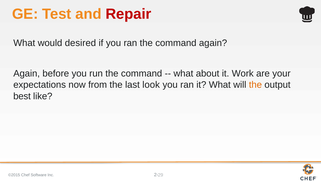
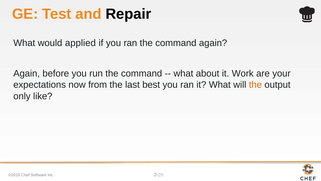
Repair colour: red -> black
desired: desired -> applied
look: look -> best
best: best -> only
